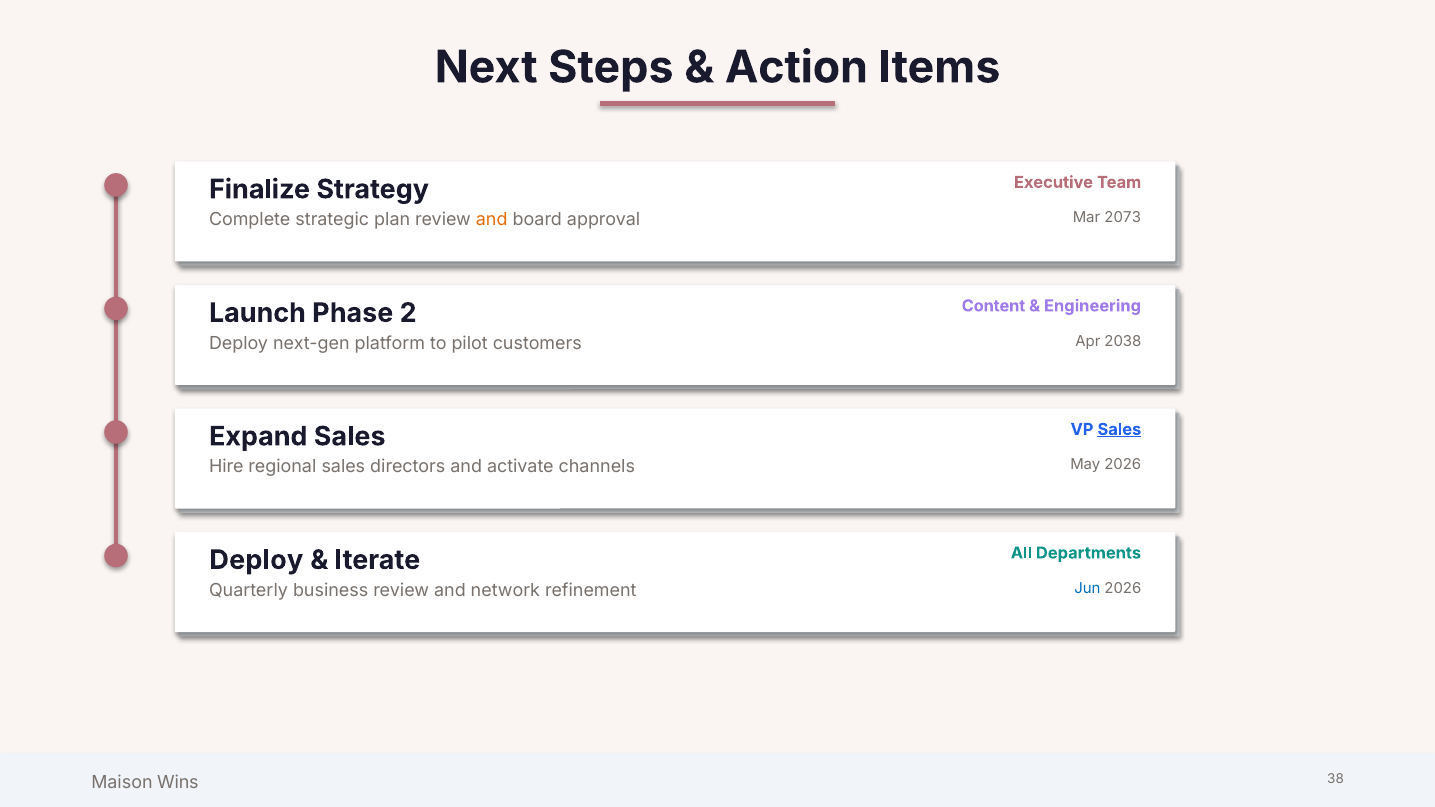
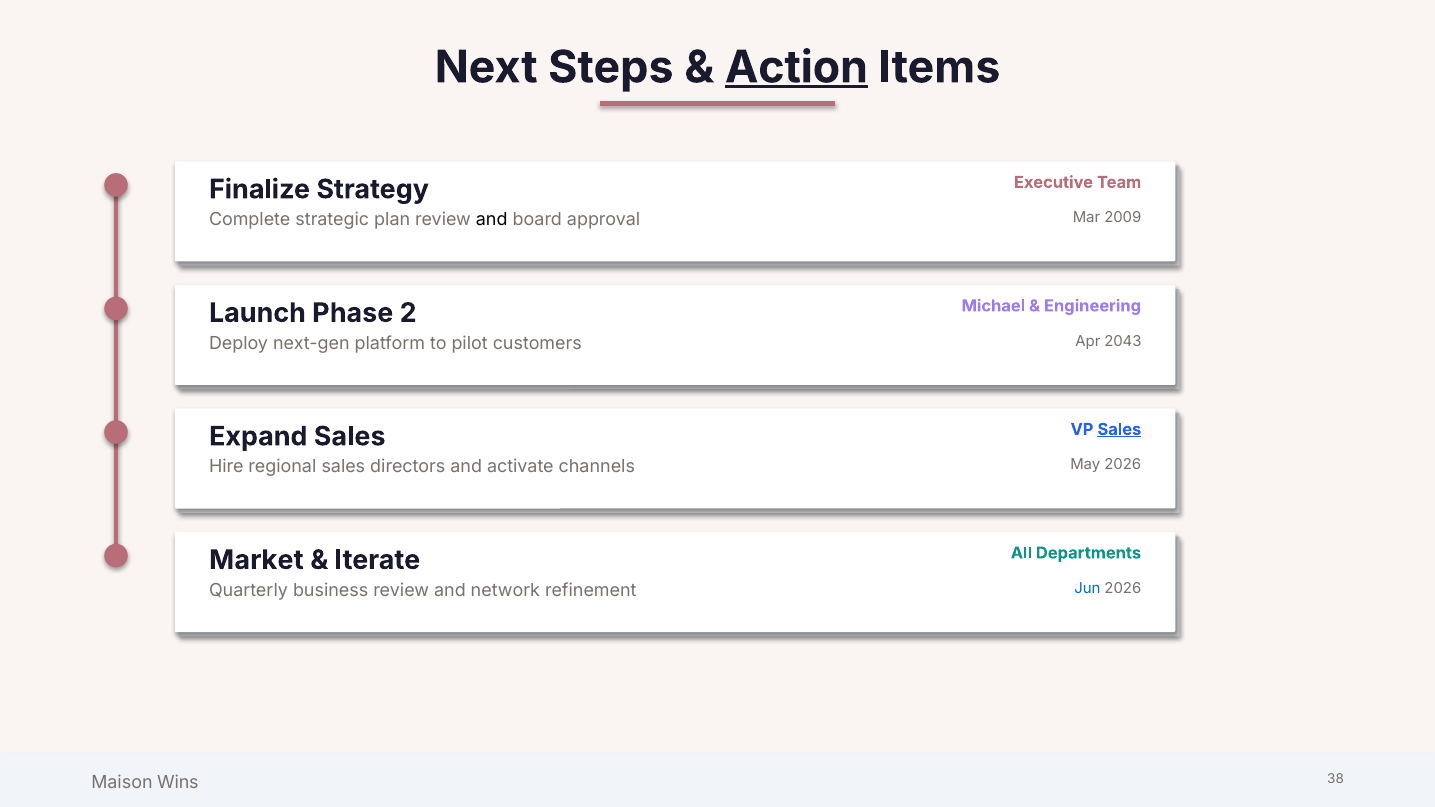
Action underline: none -> present
2073: 2073 -> 2009
and at (492, 220) colour: orange -> black
Content: Content -> Michael
2038: 2038 -> 2043
Deploy at (256, 560): Deploy -> Market
